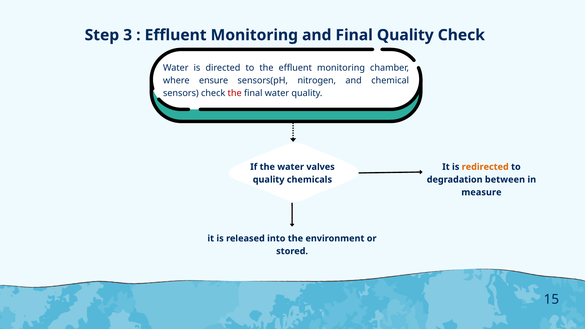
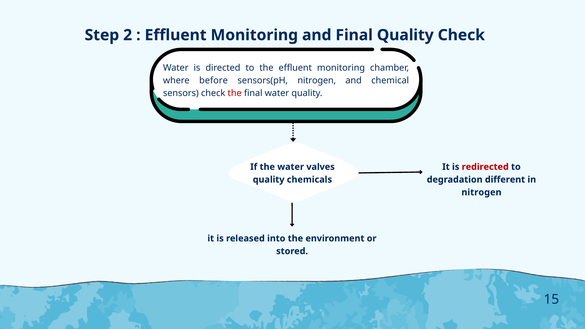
3: 3 -> 2
ensure: ensure -> before
redirected at (485, 167) colour: orange -> red
between: between -> different
measure at (481, 192): measure -> nitrogen
